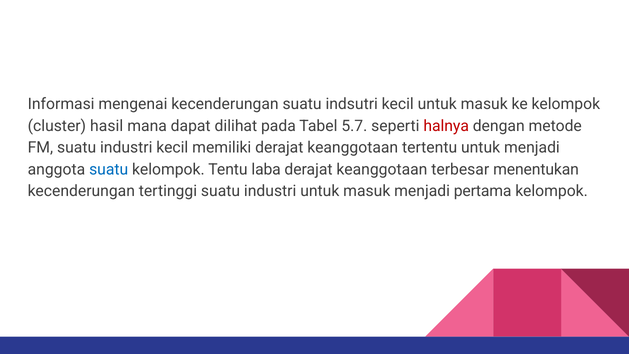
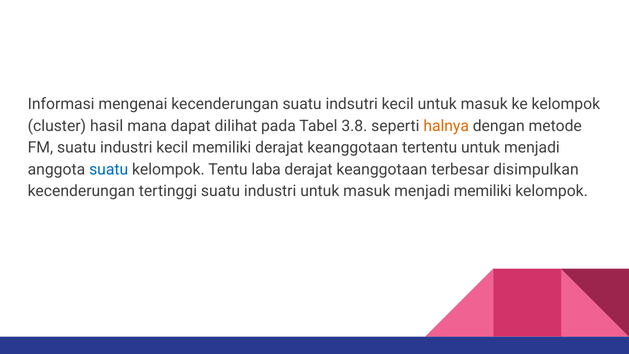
5.7: 5.7 -> 3.8
halnya colour: red -> orange
menentukan: menentukan -> disimpulkan
menjadi pertama: pertama -> memiliki
